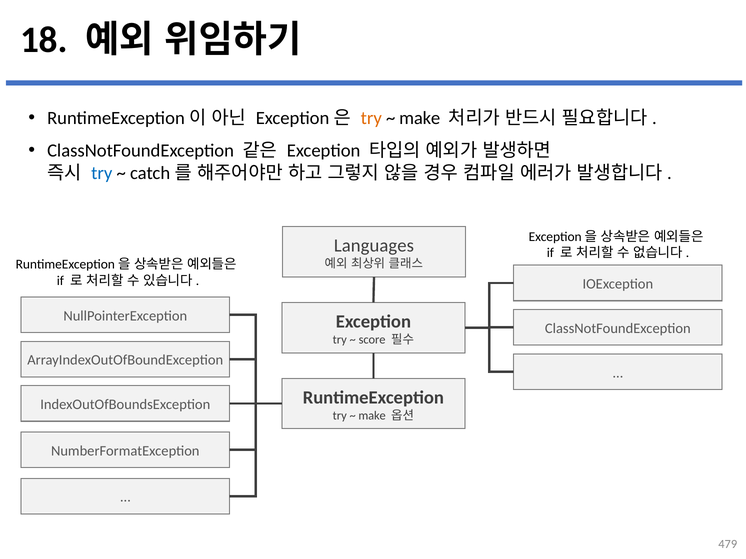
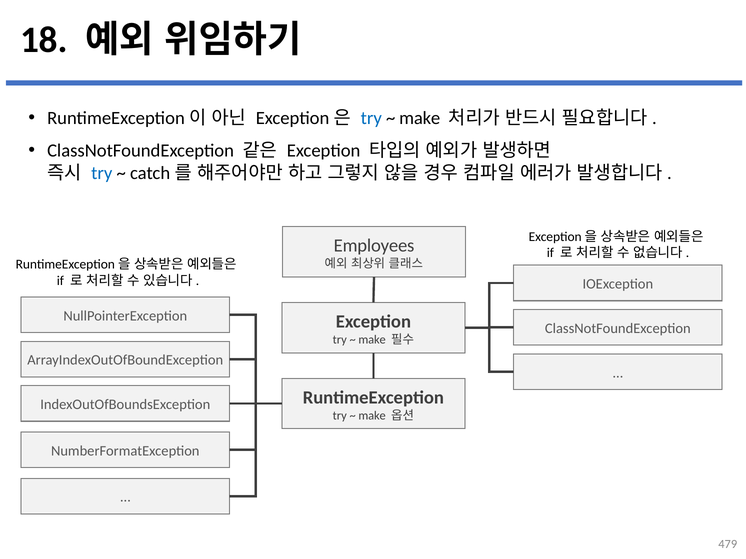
try at (371, 118) colour: orange -> blue
Languages: Languages -> Employees
score at (372, 340): score -> make
